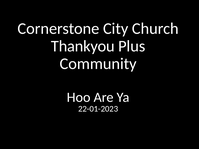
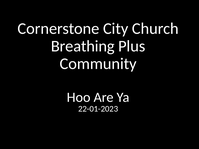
Thankyou: Thankyou -> Breathing
